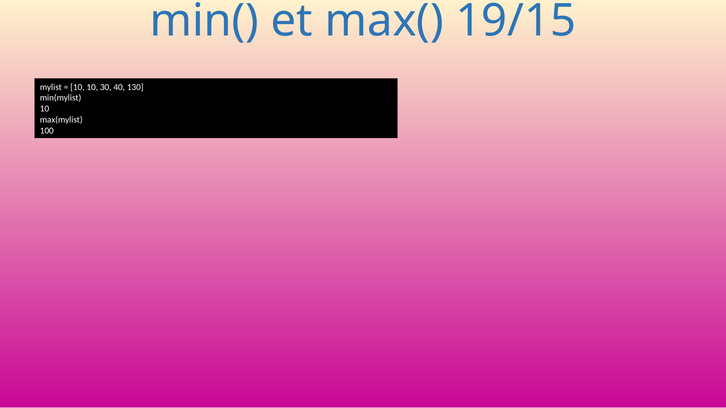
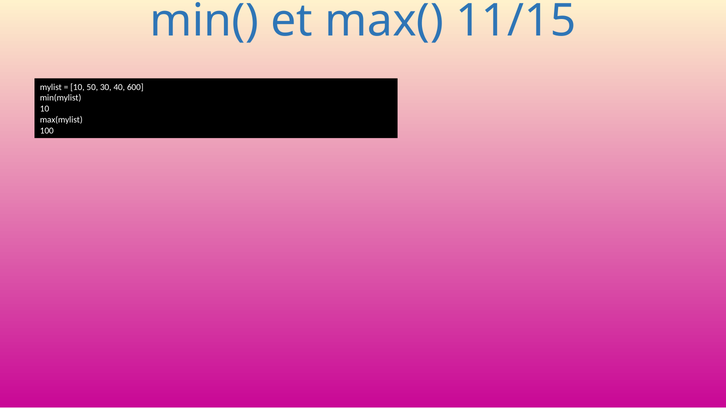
19/15: 19/15 -> 11/15
10 10: 10 -> 50
130: 130 -> 600
